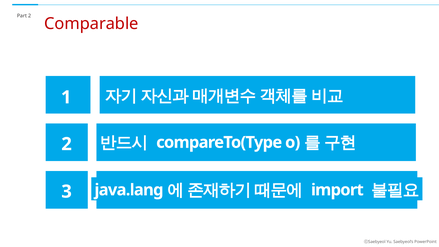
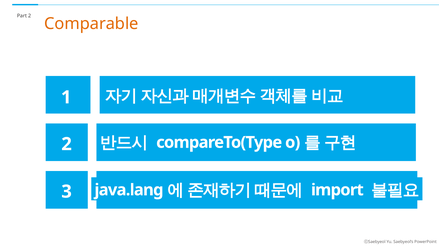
Comparable colour: red -> orange
